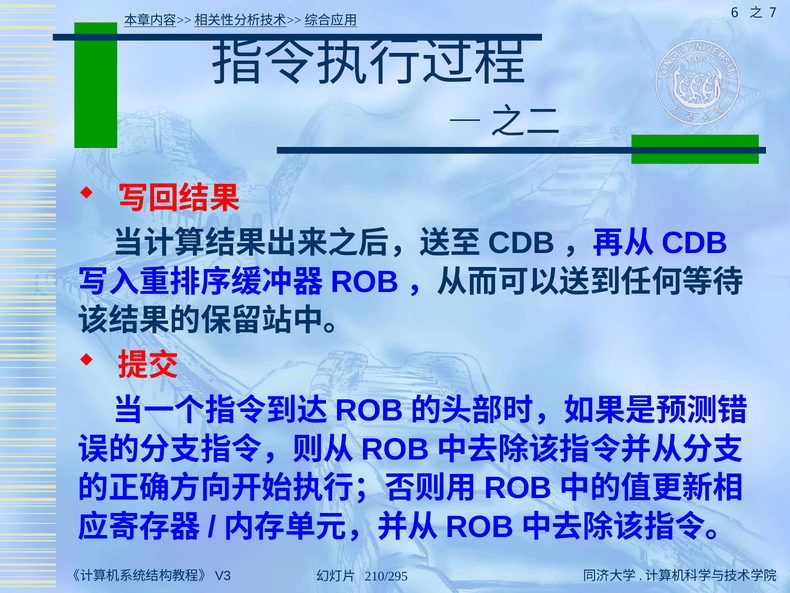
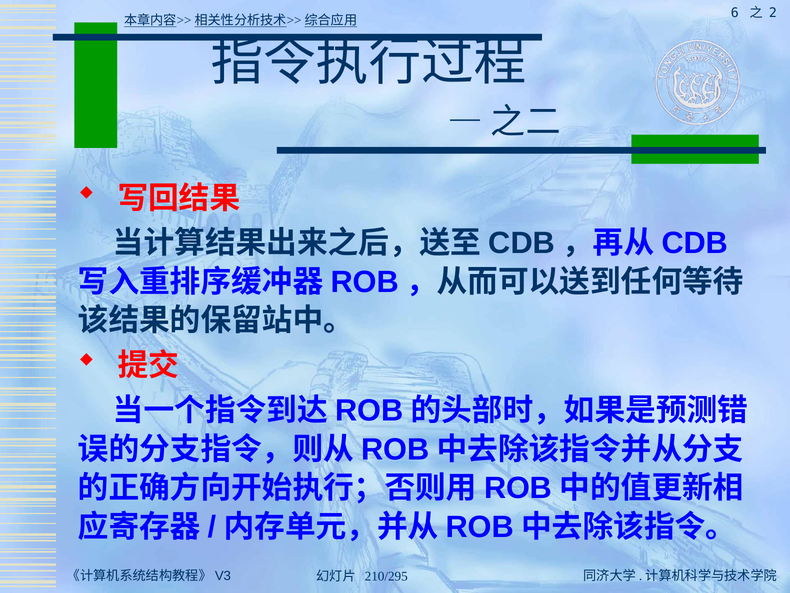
7: 7 -> 2
